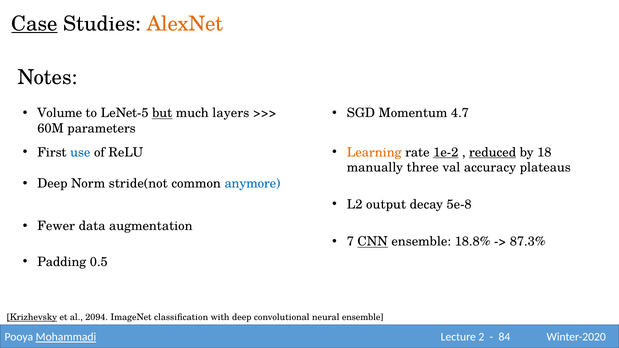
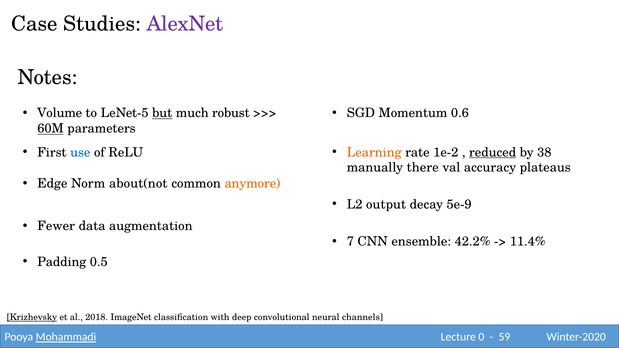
Case underline: present -> none
AlexNet colour: orange -> purple
layers: layers -> robust
4.7: 4.7 -> 0.6
60M underline: none -> present
1e-2 underline: present -> none
18: 18 -> 38
three: three -> there
Deep at (52, 184): Deep -> Edge
stride(not: stride(not -> about(not
anymore colour: blue -> orange
5e-8: 5e-8 -> 5e-9
CNN underline: present -> none
18.8%: 18.8% -> 42.2%
87.3%: 87.3% -> 11.4%
2094: 2094 -> 2018
neural ensemble: ensemble -> channels
2: 2 -> 0
84: 84 -> 59
